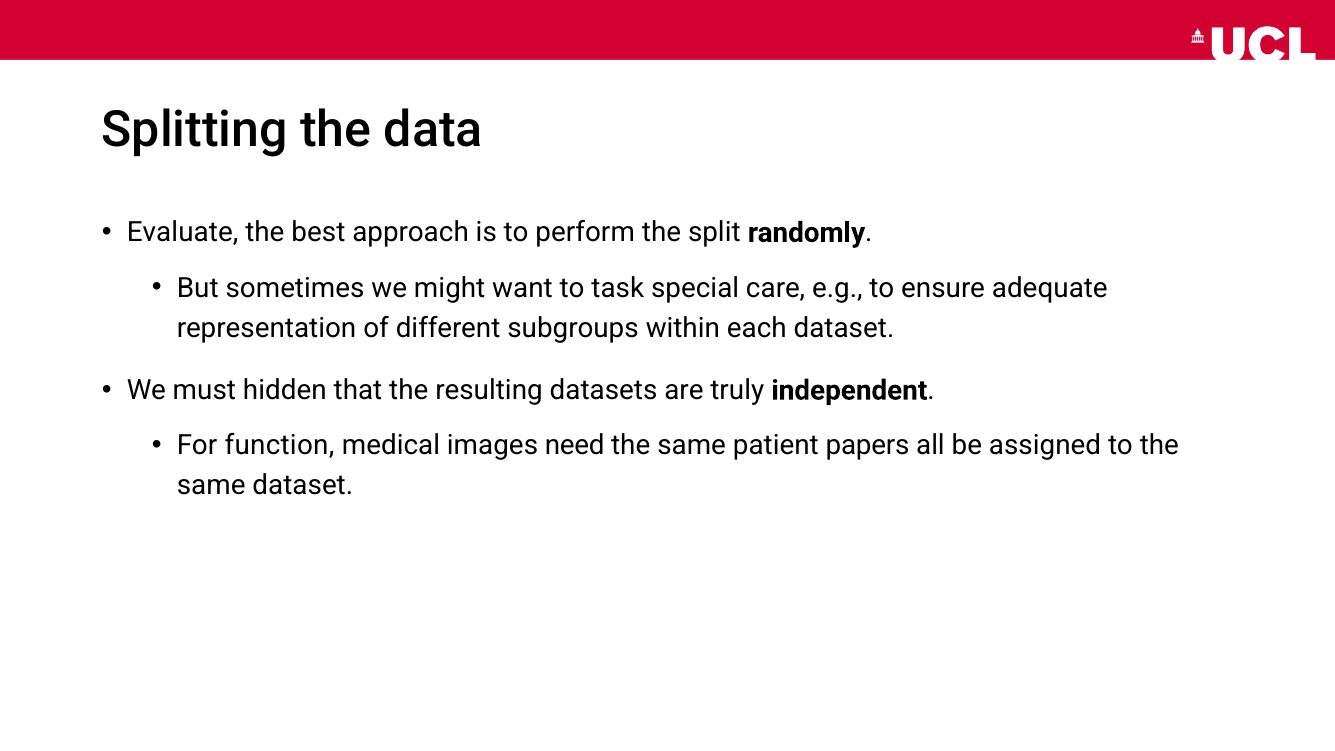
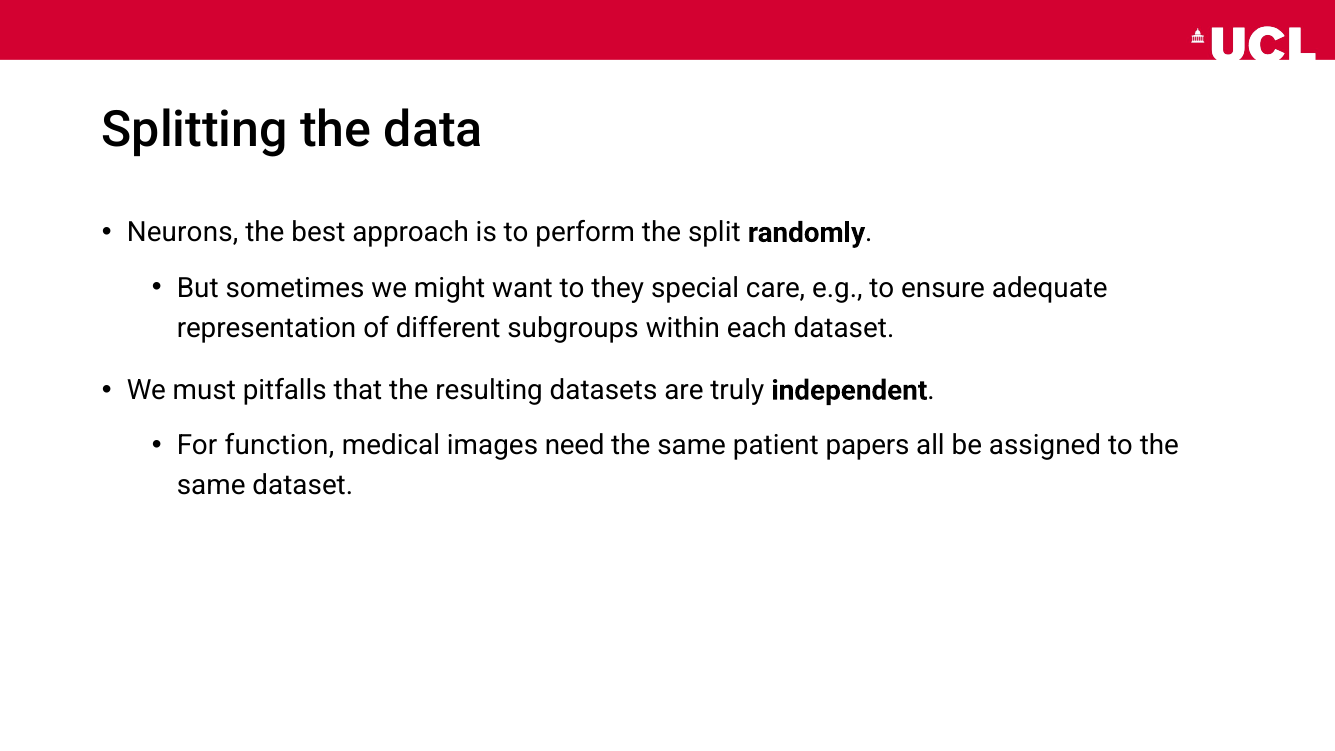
Evaluate: Evaluate -> Neurons
task: task -> they
hidden: hidden -> pitfalls
